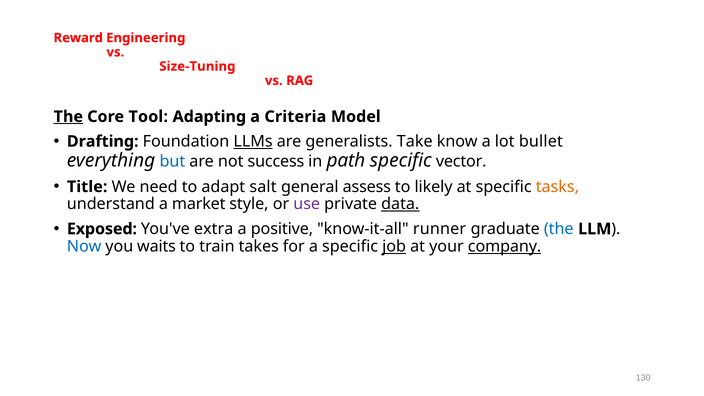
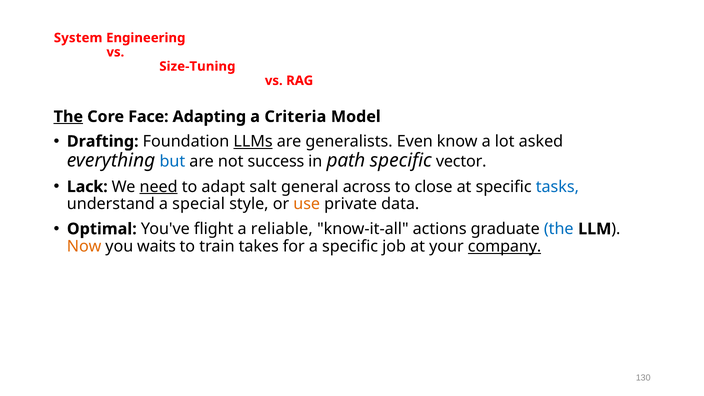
Reward: Reward -> System
Tool: Tool -> Face
Take: Take -> Even
bullet: bullet -> asked
Title: Title -> Lack
need underline: none -> present
assess: assess -> across
likely: likely -> close
tasks colour: orange -> blue
market: market -> special
use colour: purple -> orange
data underline: present -> none
Exposed: Exposed -> Optimal
extra: extra -> flight
positive: positive -> reliable
runner: runner -> actions
Now colour: blue -> orange
job underline: present -> none
